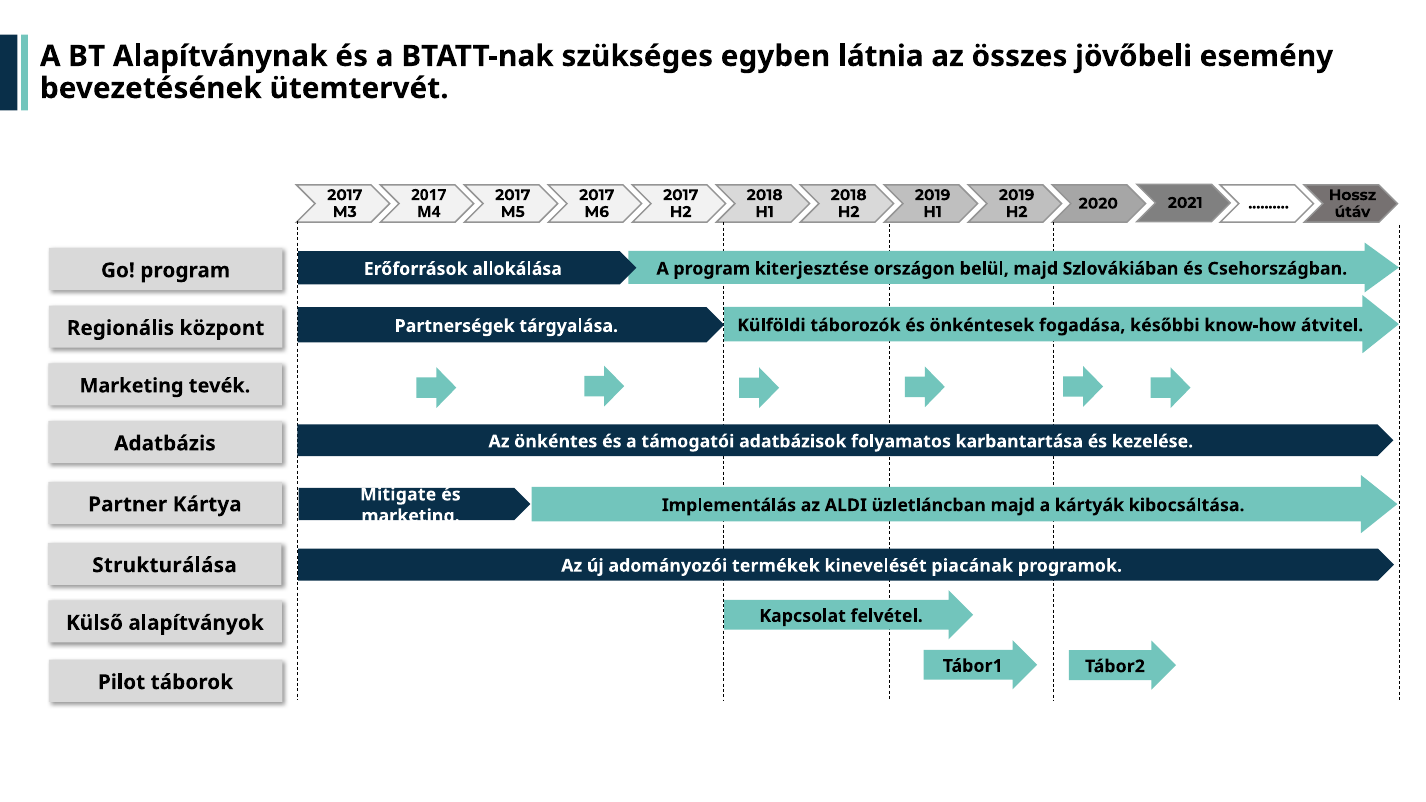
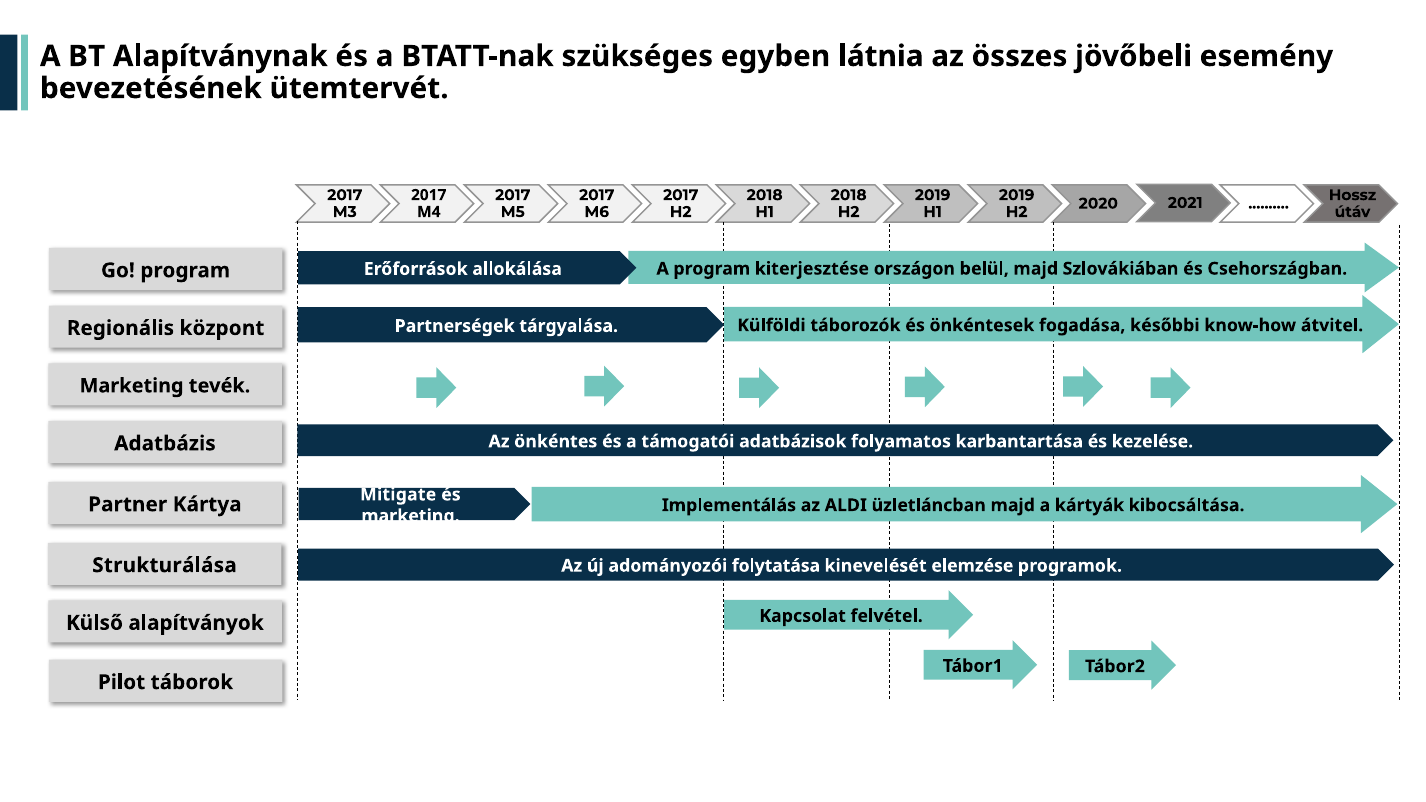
termékek: termékek -> folytatása
piacának: piacának -> elemzése
